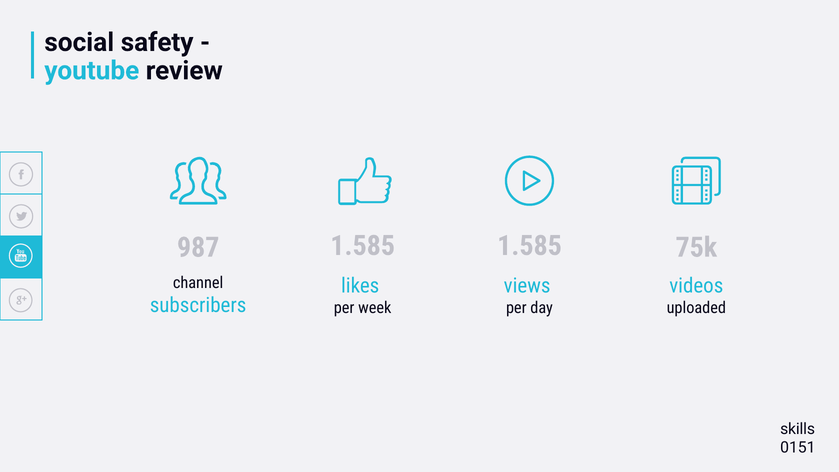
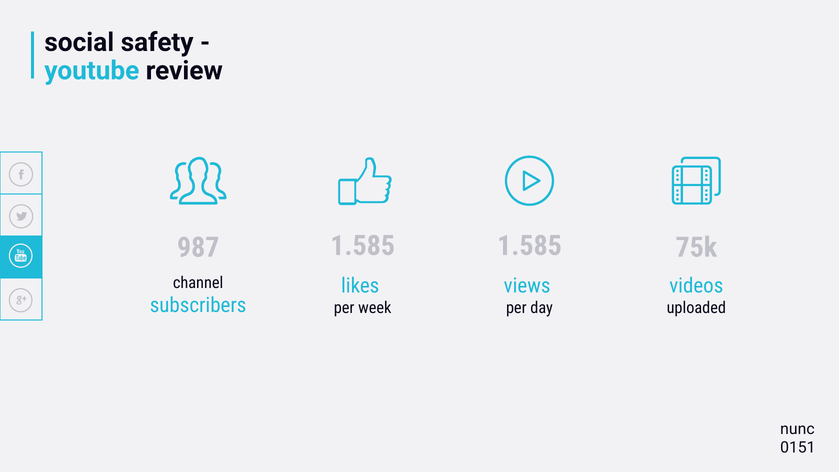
skills: skills -> nunc
